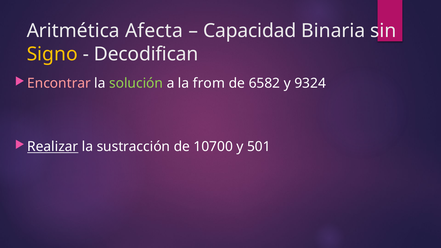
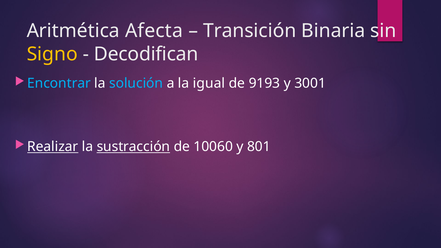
Capacidad: Capacidad -> Transición
Encontrar colour: pink -> light blue
solución colour: light green -> light blue
from: from -> igual
6582: 6582 -> 9193
9324: 9324 -> 3001
sustracción underline: none -> present
10700: 10700 -> 10060
501: 501 -> 801
